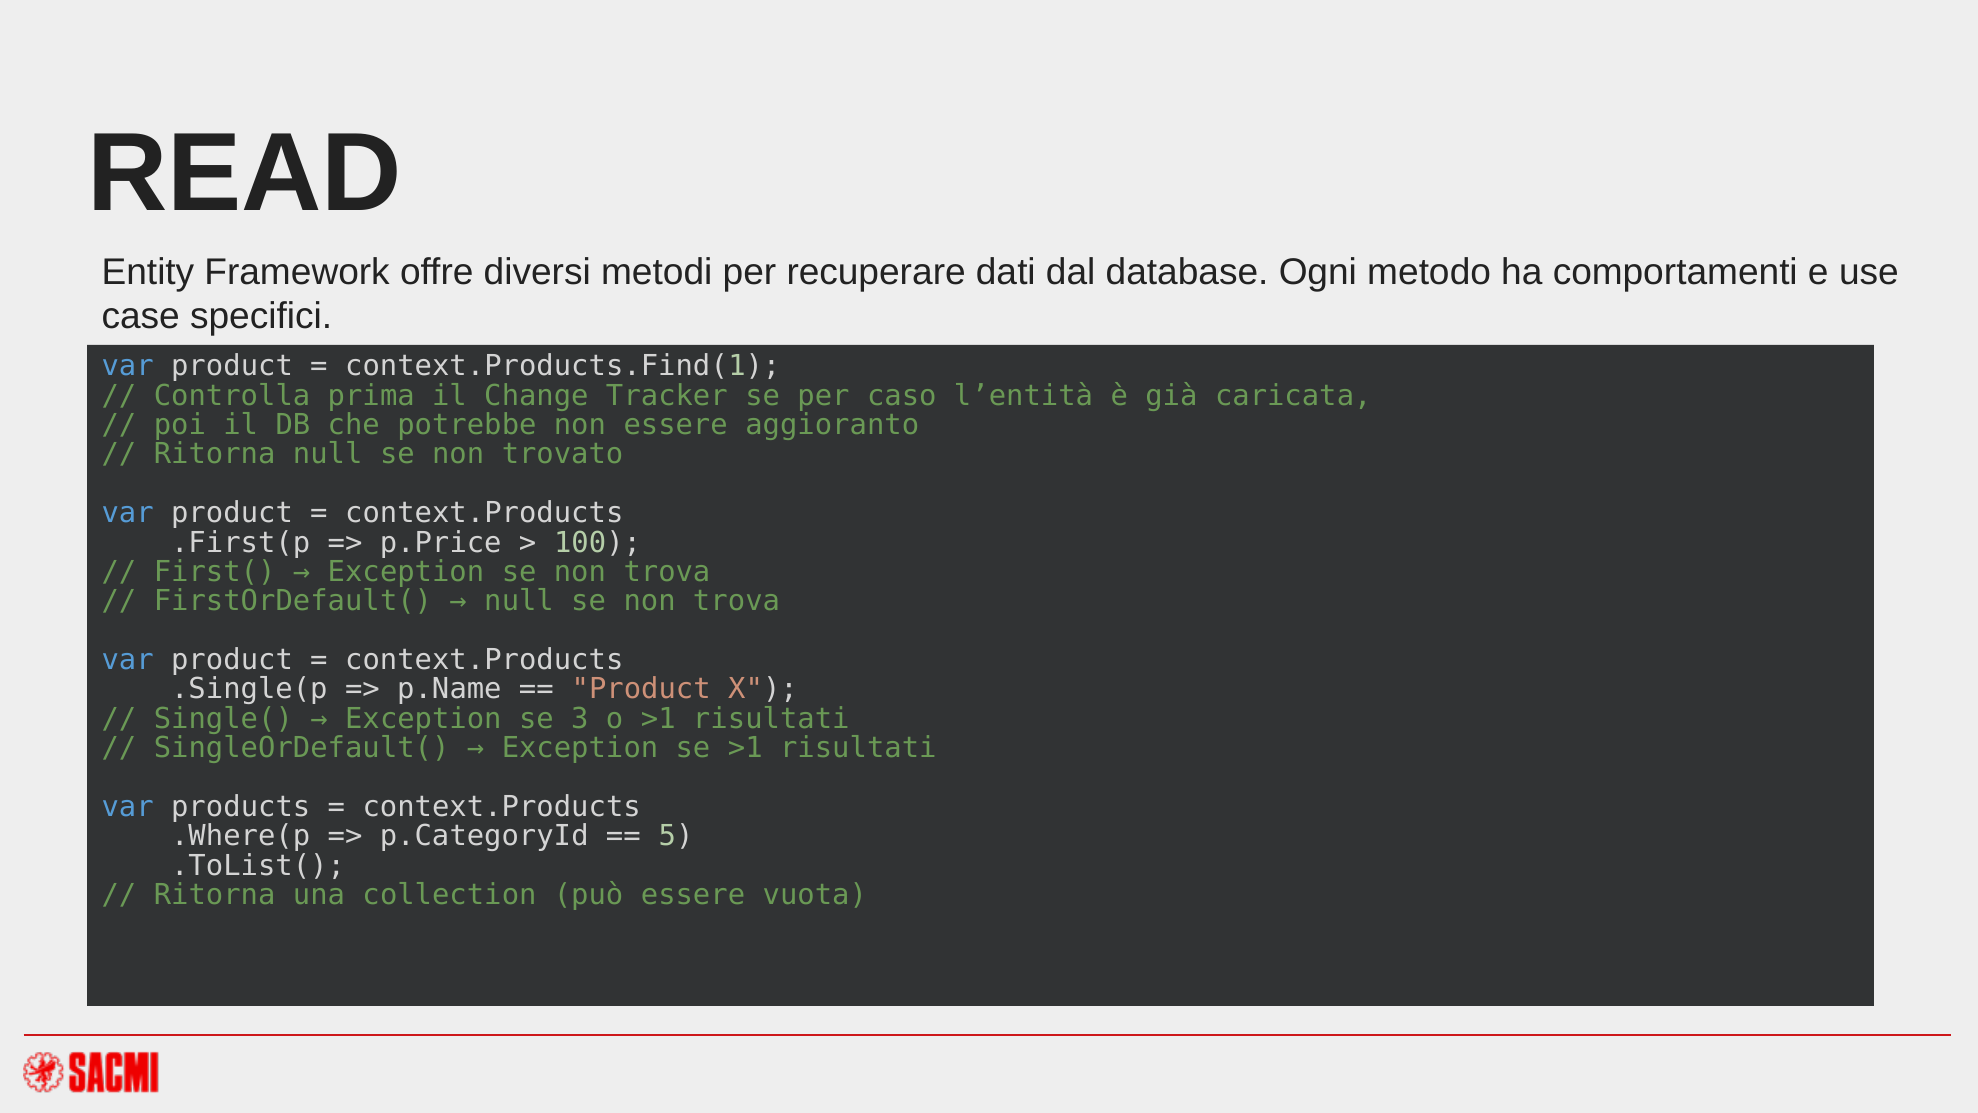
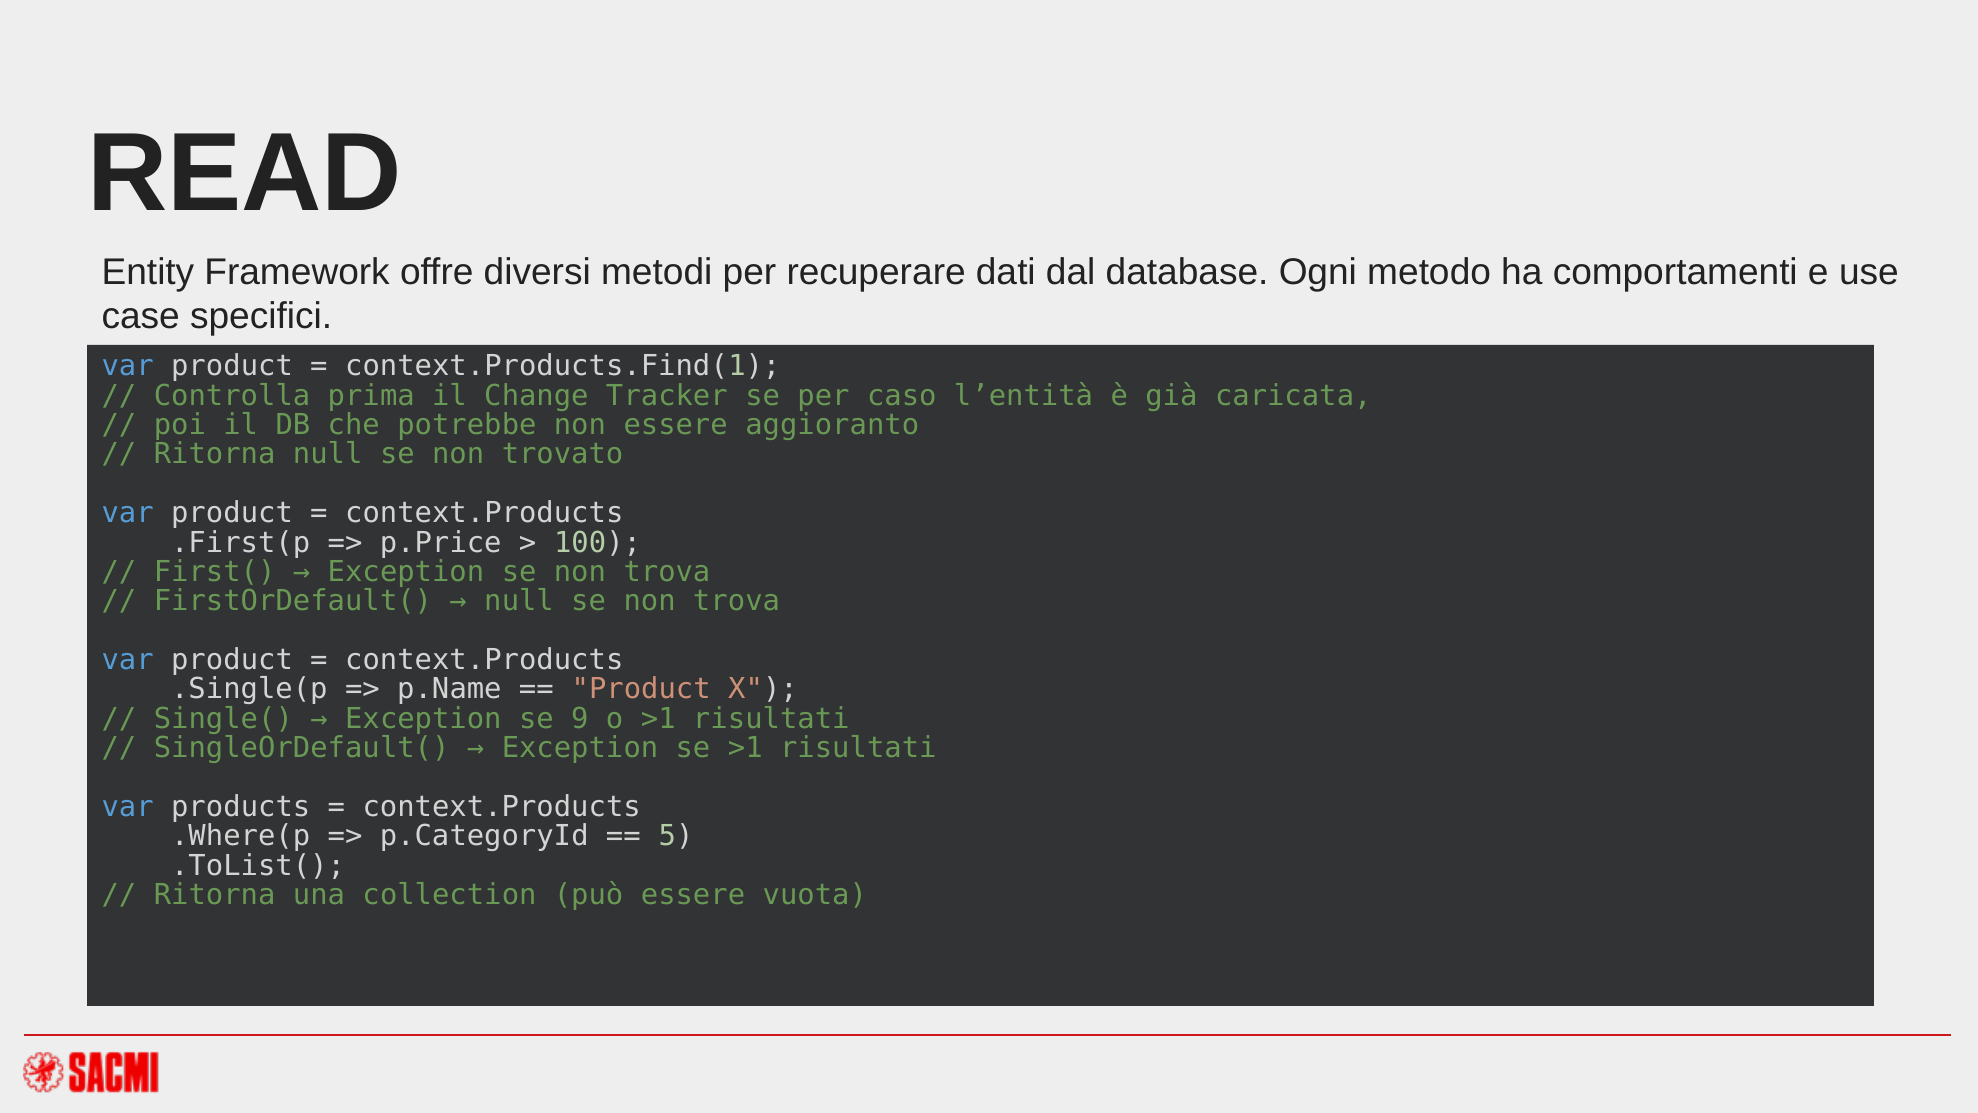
3: 3 -> 9
